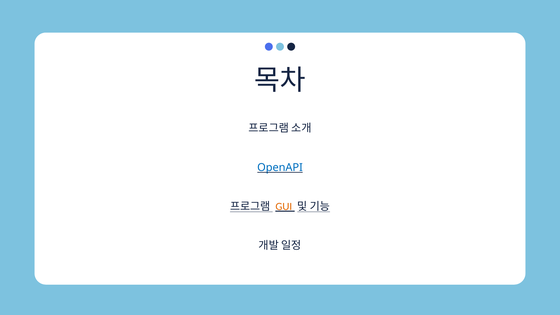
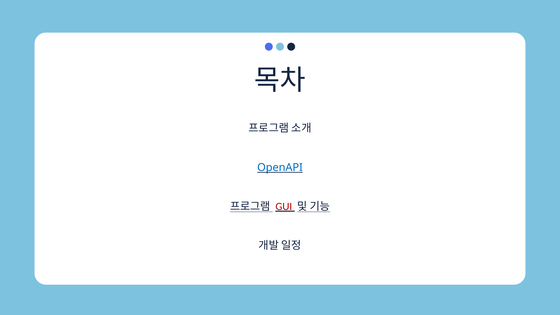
GUI colour: orange -> red
